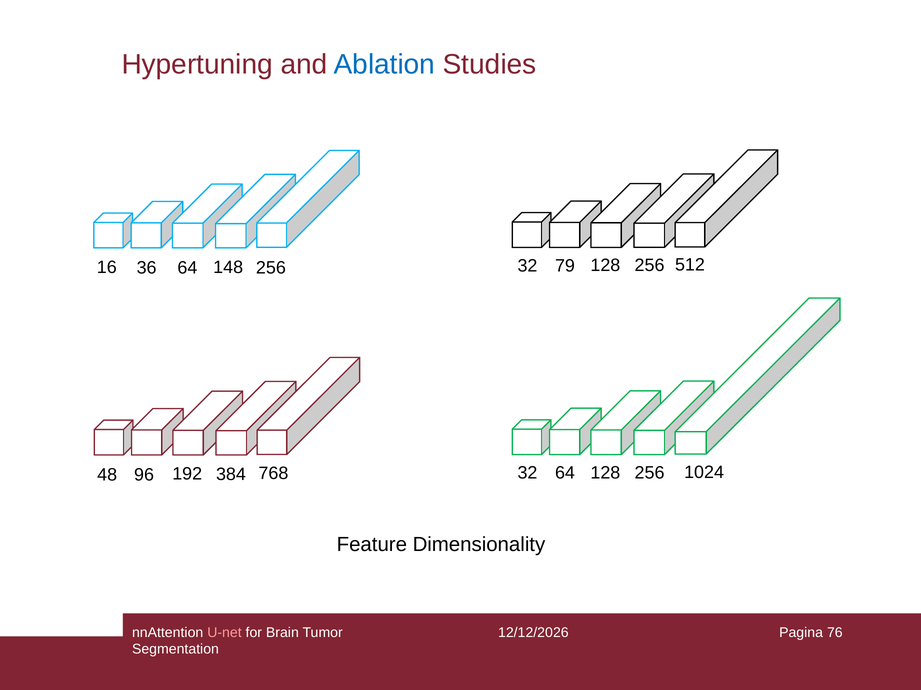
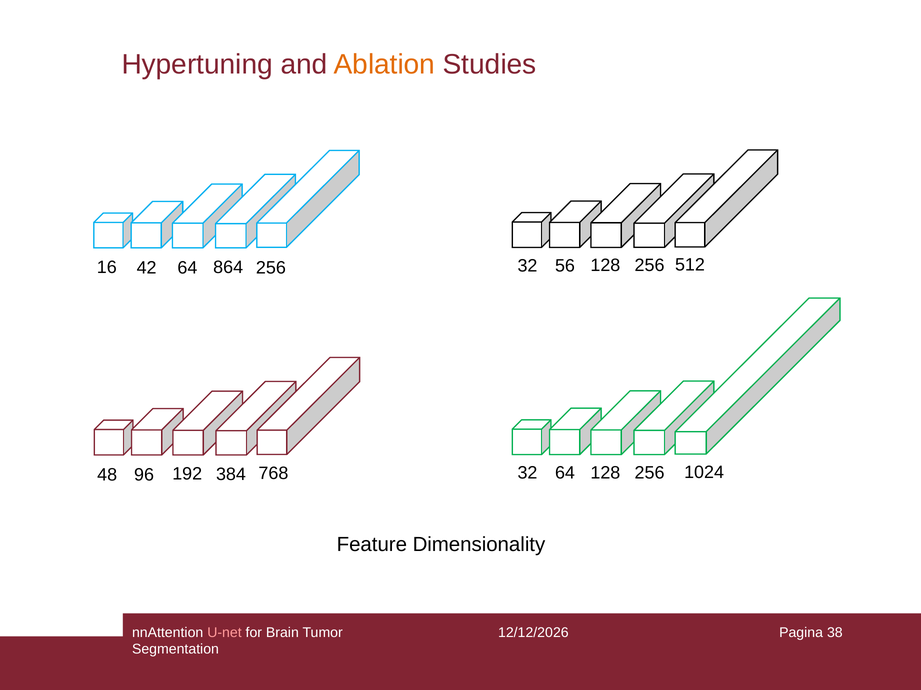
Ablation colour: blue -> orange
79: 79 -> 56
36: 36 -> 42
148: 148 -> 864
76: 76 -> 38
